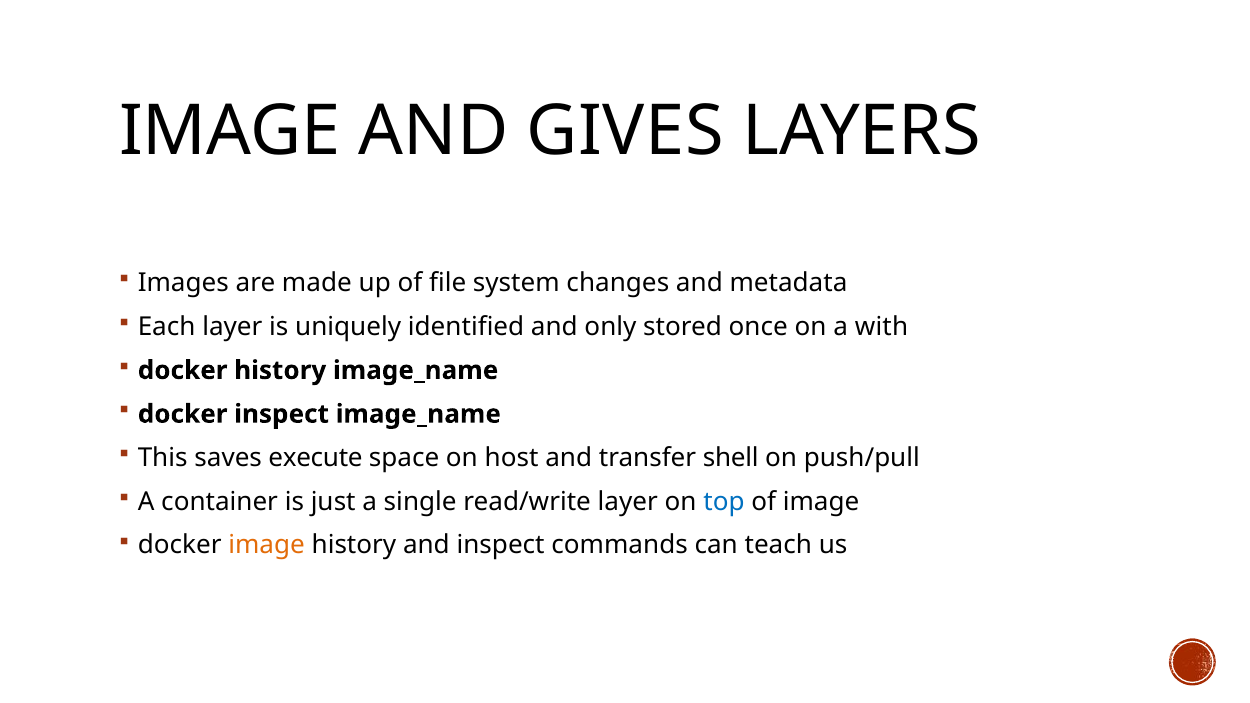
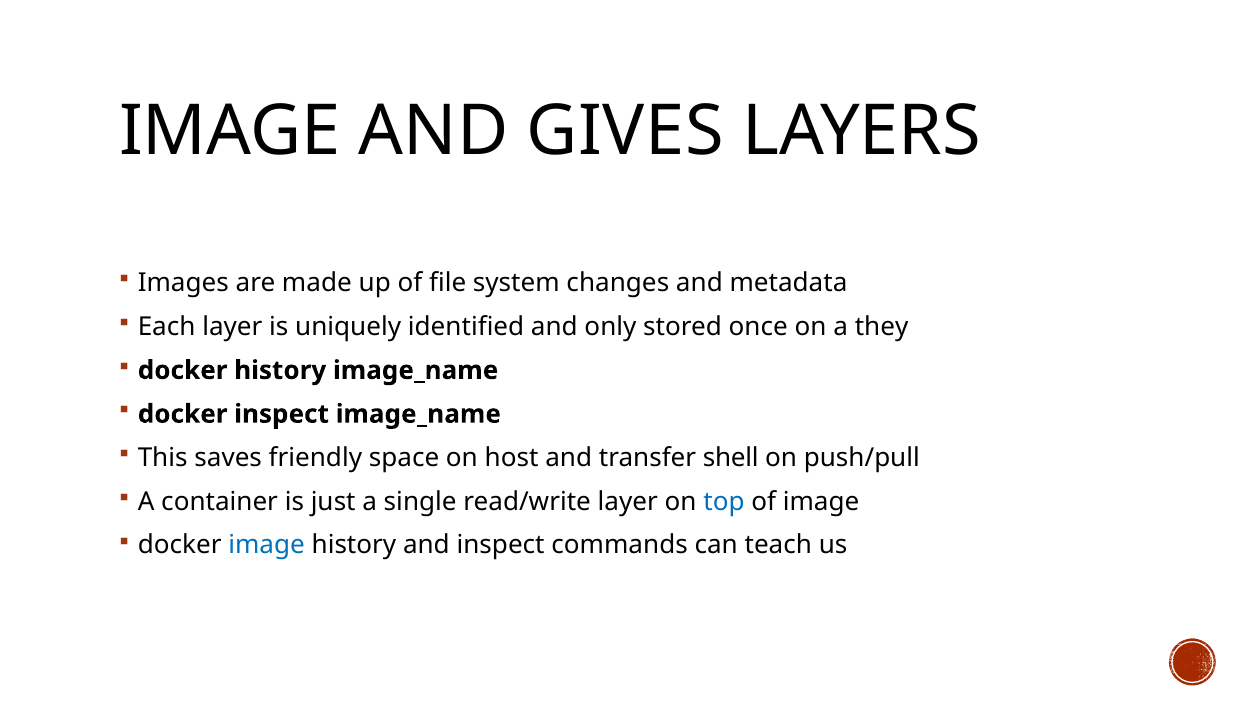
with: with -> they
execute: execute -> friendly
image at (267, 545) colour: orange -> blue
